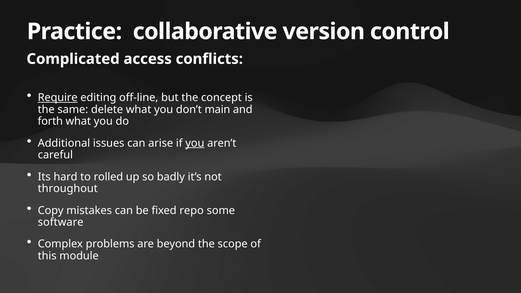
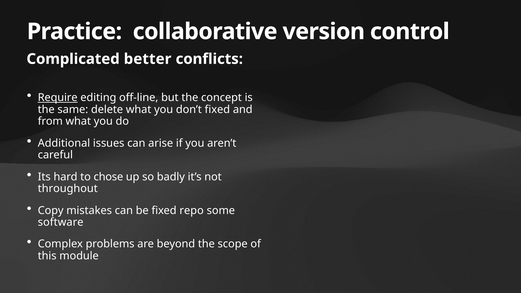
access: access -> better
don’t main: main -> fixed
forth: forth -> from
you at (195, 143) underline: present -> none
rolled: rolled -> chose
